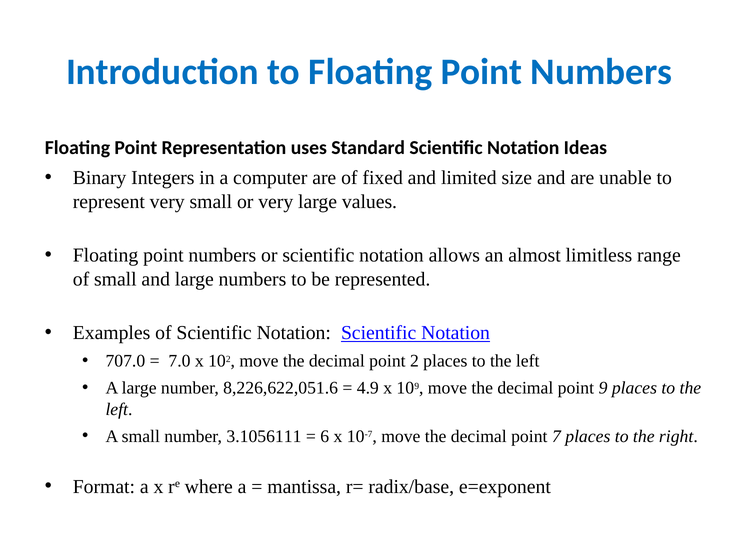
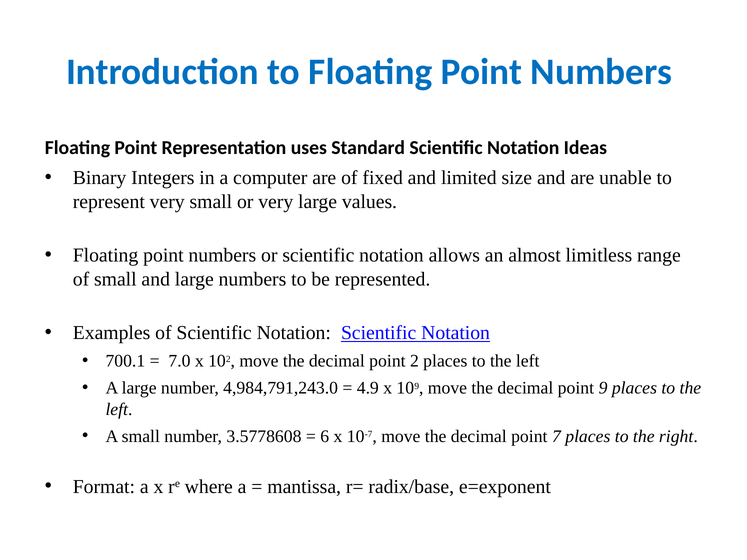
707.0: 707.0 -> 700.1
8,226,622,051.6: 8,226,622,051.6 -> 4,984,791,243.0
3.1056111: 3.1056111 -> 3.5778608
